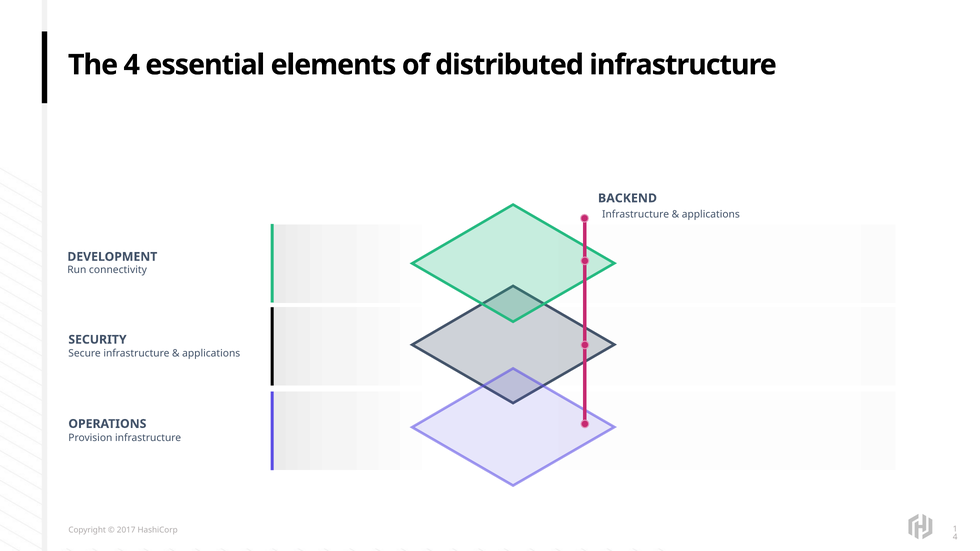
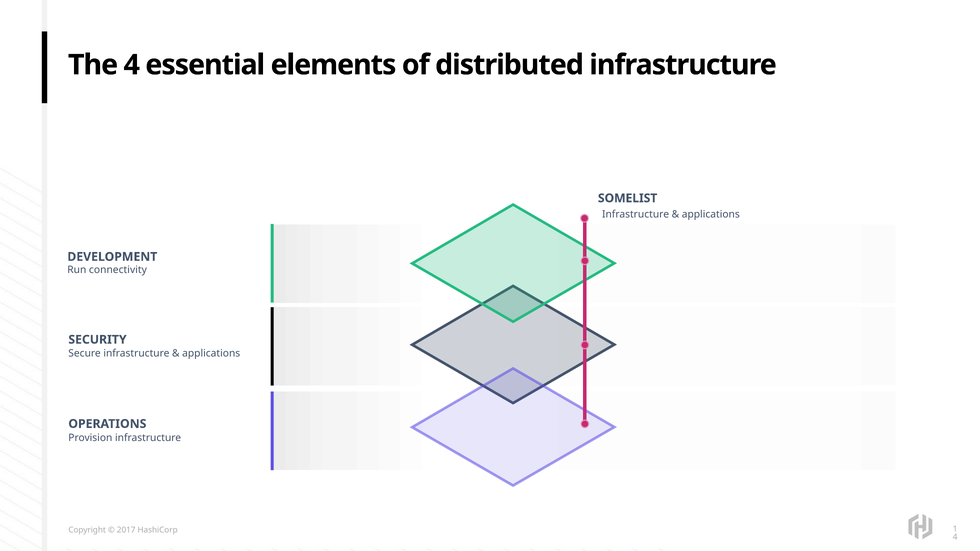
BACKEND: BACKEND -> SOMELIST
